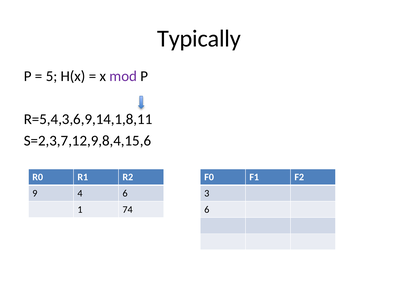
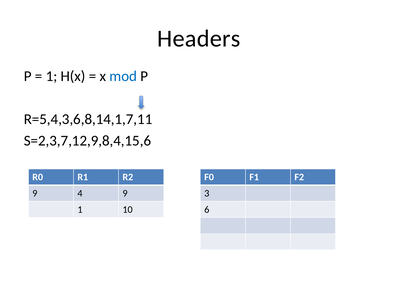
Typically: Typically -> Headers
5 at (52, 76): 5 -> 1
mod colour: purple -> blue
R=5,4,3,6,9,14,1,8,11: R=5,4,3,6,9,14,1,8,11 -> R=5,4,3,6,8,14,1,7,11
4 6: 6 -> 9
74: 74 -> 10
